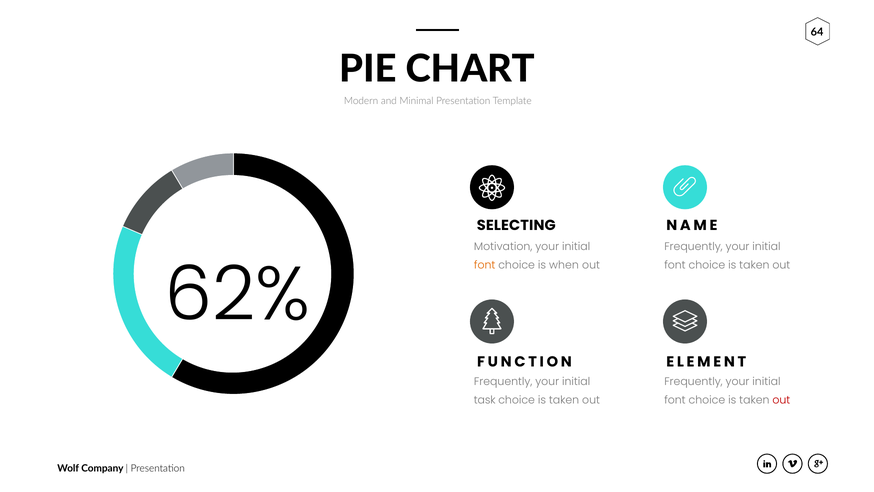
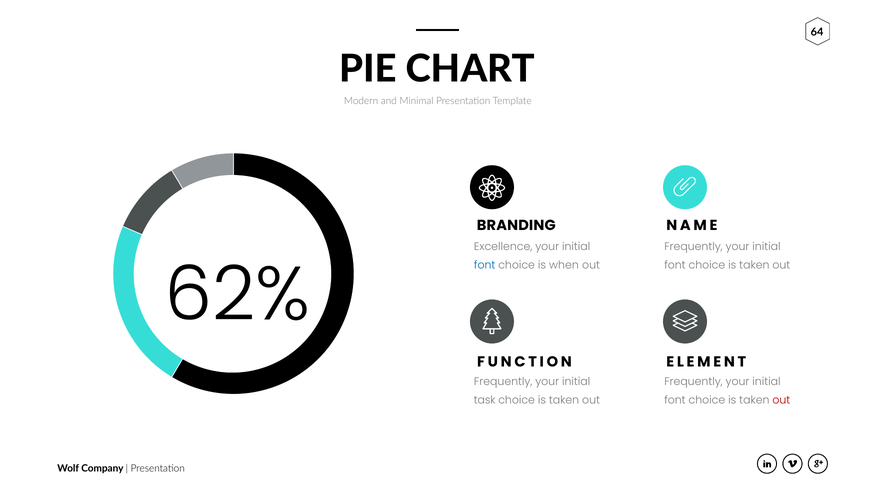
SELECTING: SELECTING -> BRANDING
Motivation: Motivation -> Excellence
font at (485, 265) colour: orange -> blue
